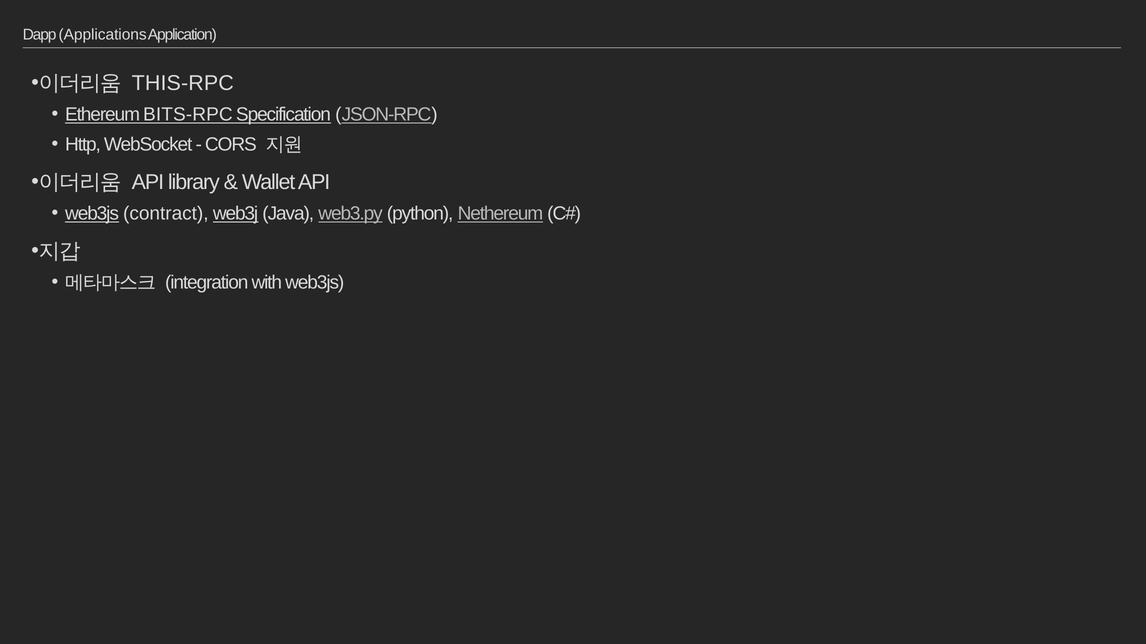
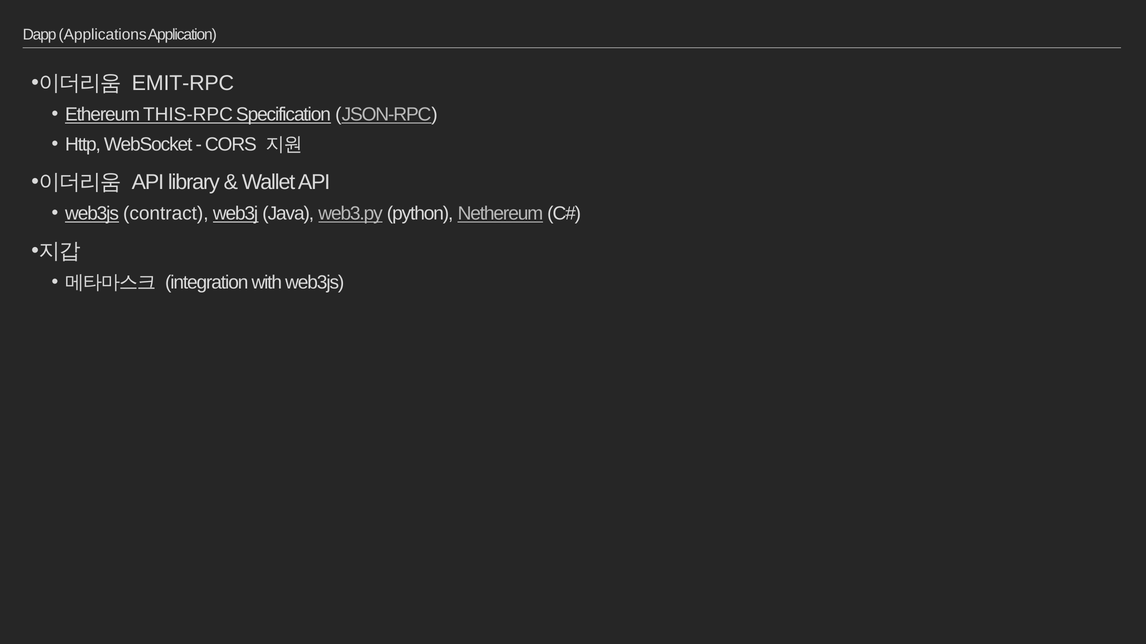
THIS-RPC: THIS-RPC -> EMIT-RPC
BITS-RPC: BITS-RPC -> THIS-RPC
